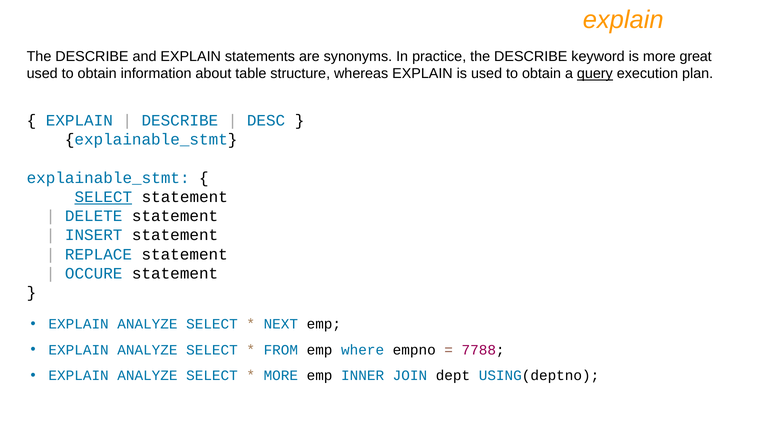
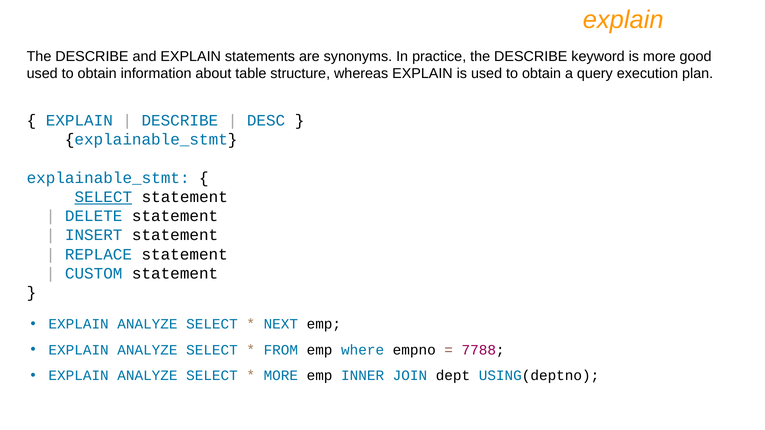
great: great -> good
query underline: present -> none
OCCURE: OCCURE -> CUSTOM
